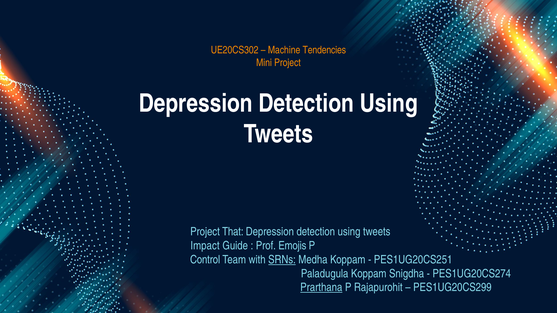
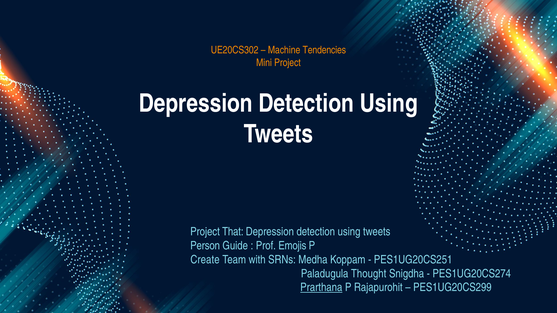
Impact: Impact -> Person
Control: Control -> Create
SRNs underline: present -> none
Paladugula Koppam: Koppam -> Thought
